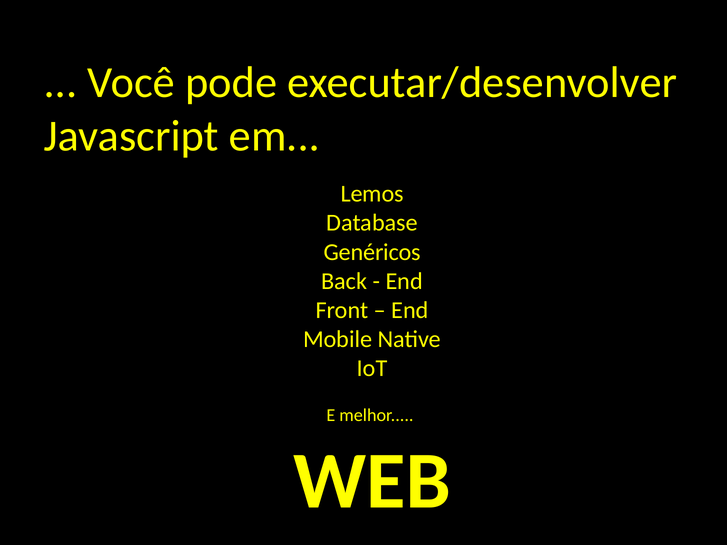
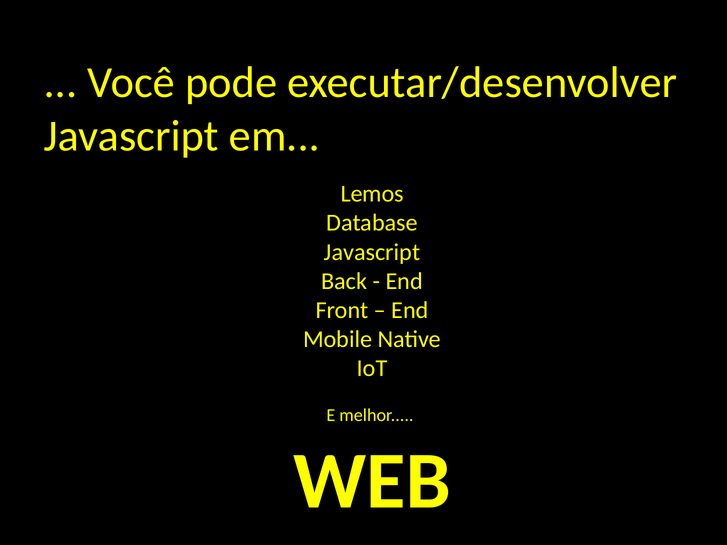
Genéricos at (372, 252): Genéricos -> Javascript
